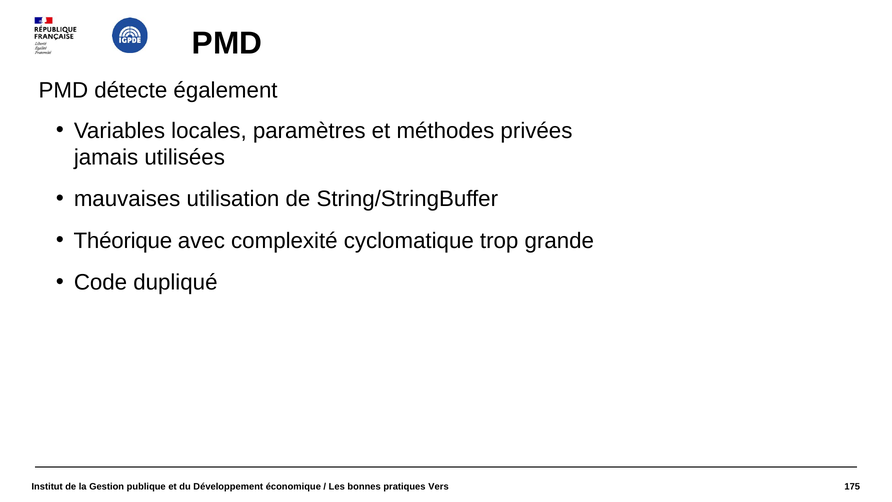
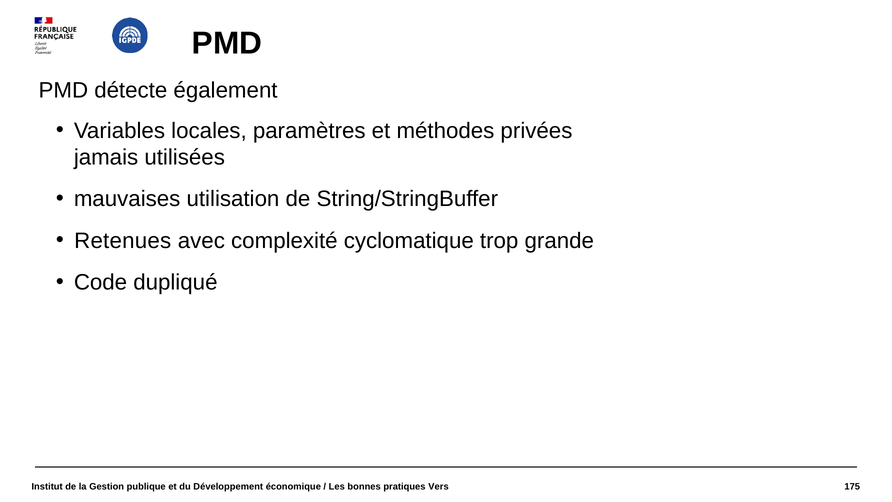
Théorique: Théorique -> Retenues
